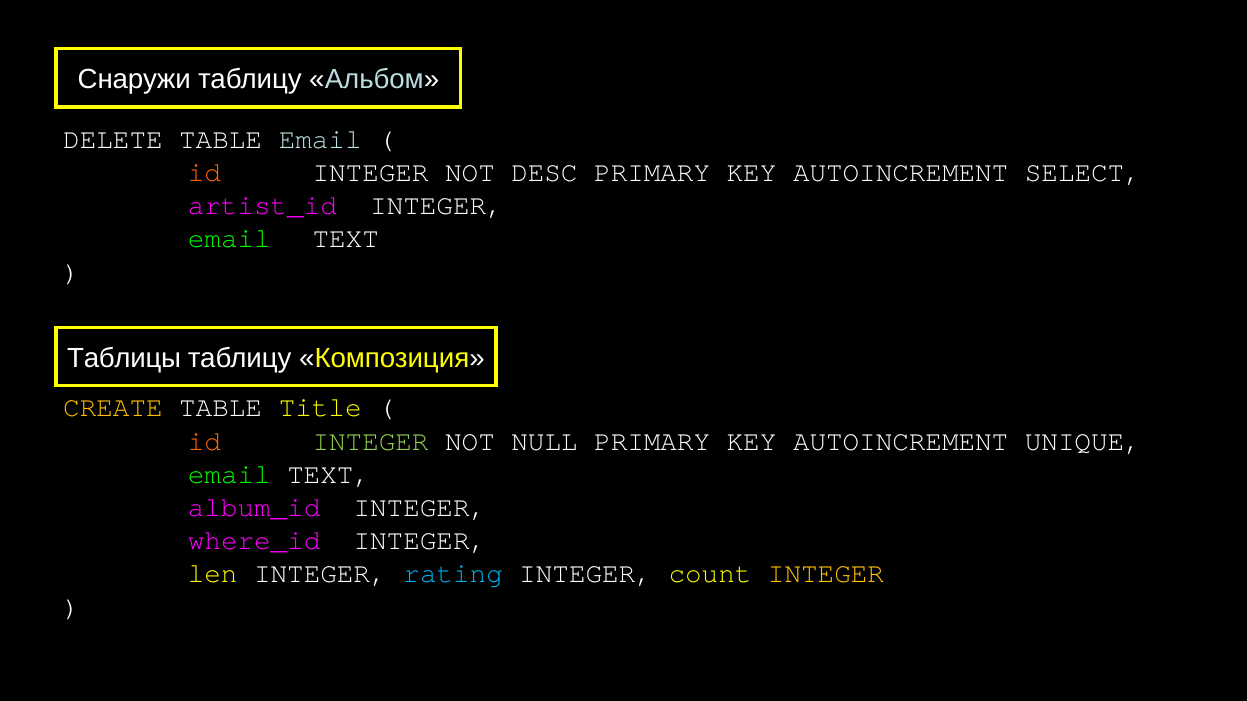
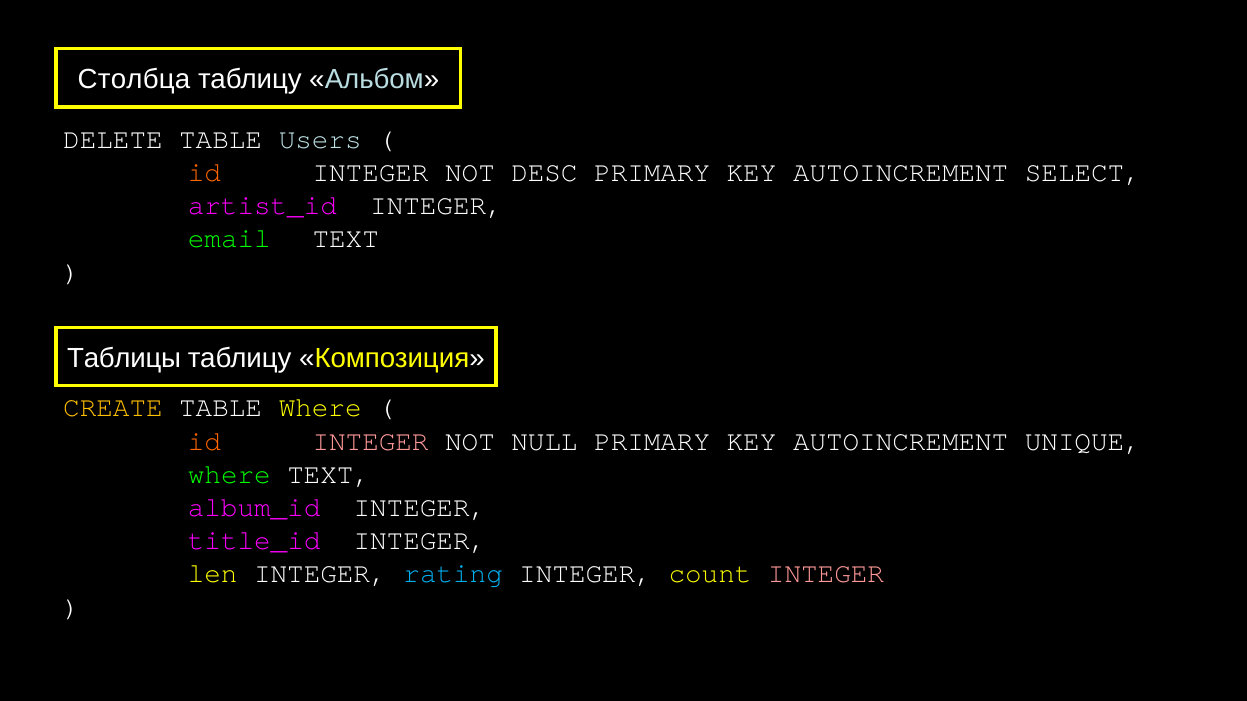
Снаружи: Снаружи -> Столбца
TABLE Email: Email -> Users
TABLE Title: Title -> Where
INTEGER at (371, 441) colour: light green -> pink
email at (229, 474): email -> where
where_id: where_id -> title_id
INTEGER at (826, 574) colour: yellow -> pink
